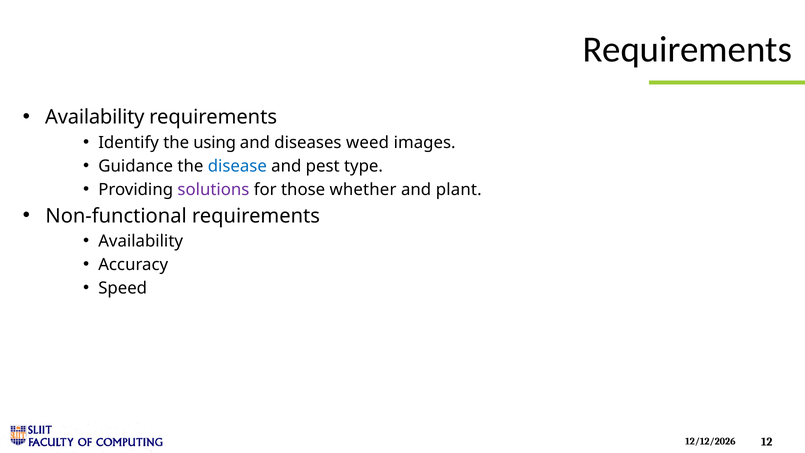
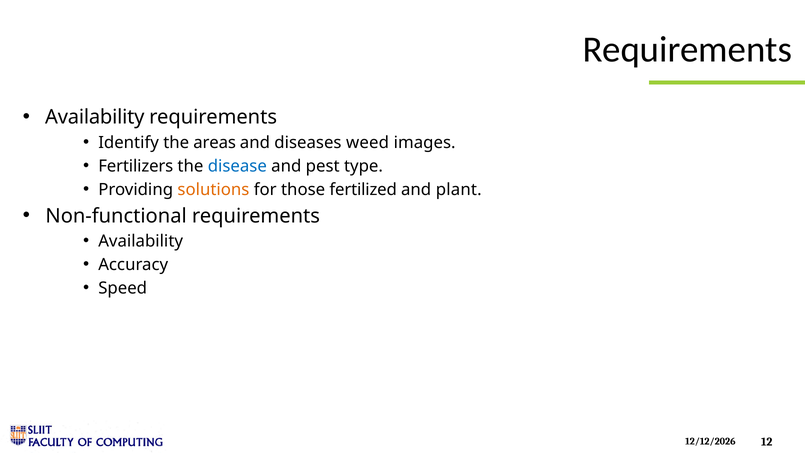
using: using -> areas
Guidance: Guidance -> Fertilizers
solutions colour: purple -> orange
whether: whether -> fertilized
